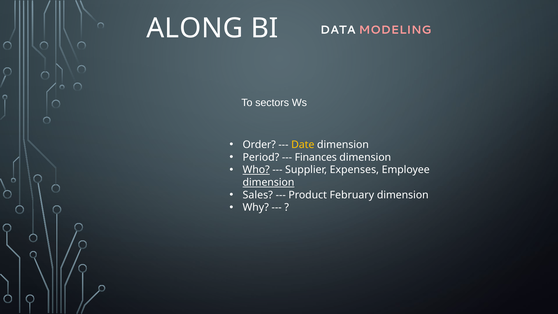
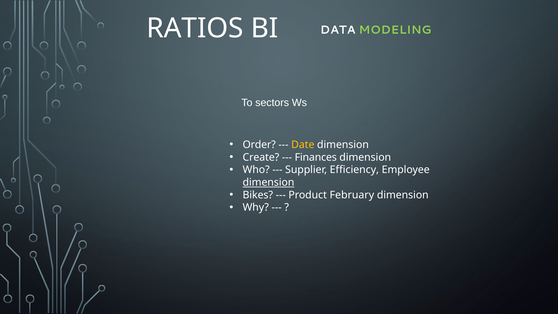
ALONG: ALONG -> RATIOS
MODELING colour: pink -> light green
Period: Period -> Create
Who underline: present -> none
Expenses: Expenses -> Efficiency
Sales: Sales -> Bikes
